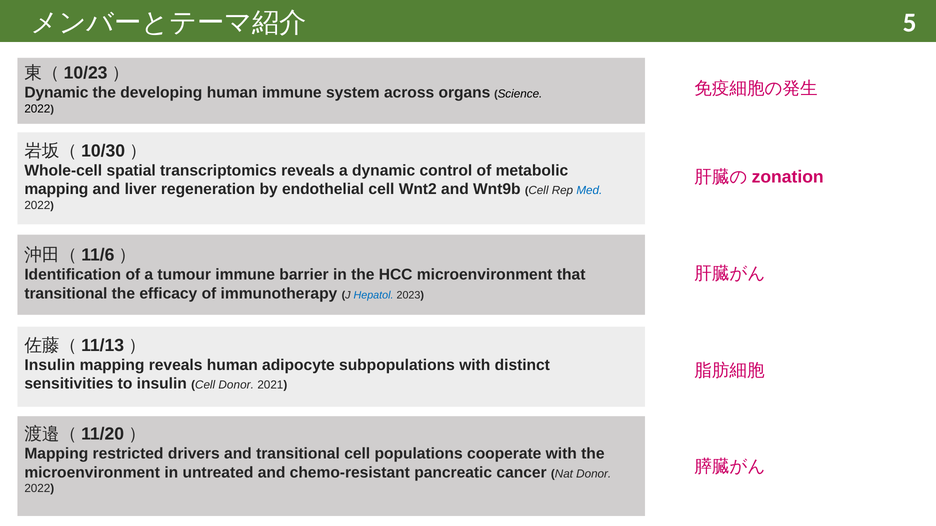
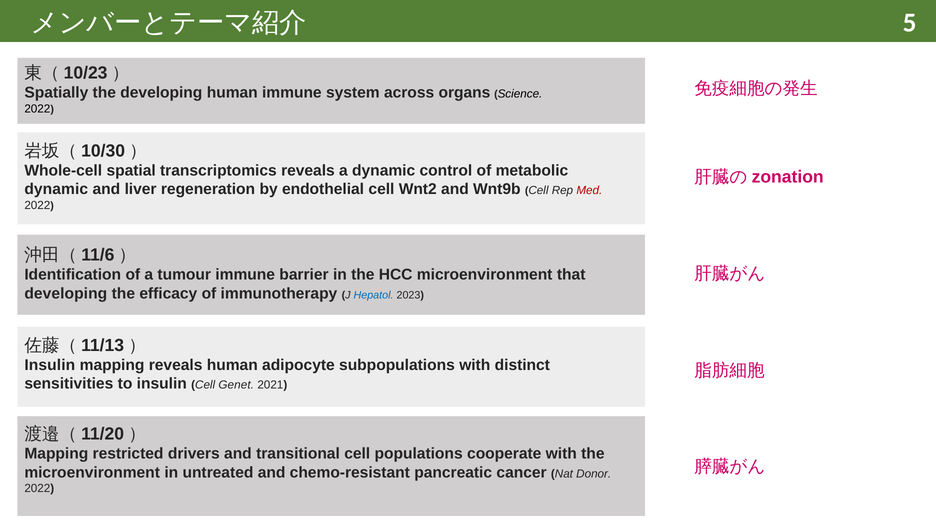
Dynamic at (56, 93): Dynamic -> Spatially
mapping at (56, 189): mapping -> dynamic
Med colour: blue -> red
transitional at (66, 294): transitional -> developing
Cell Donor: Donor -> Genet
